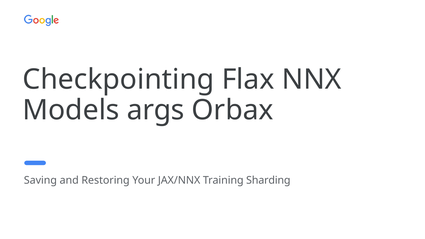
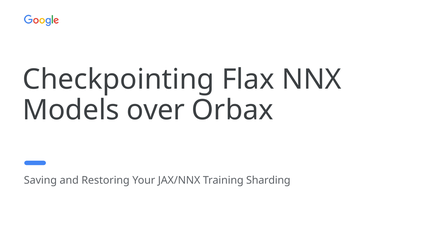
args: args -> over
